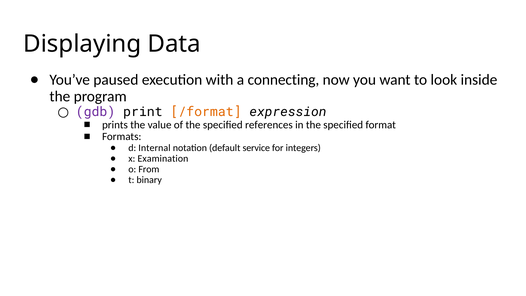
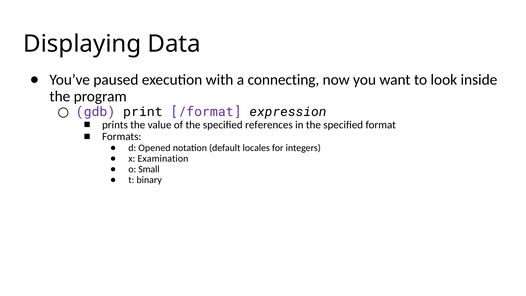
/format colour: orange -> purple
Internal: Internal -> Opened
service: service -> locales
From: From -> Small
